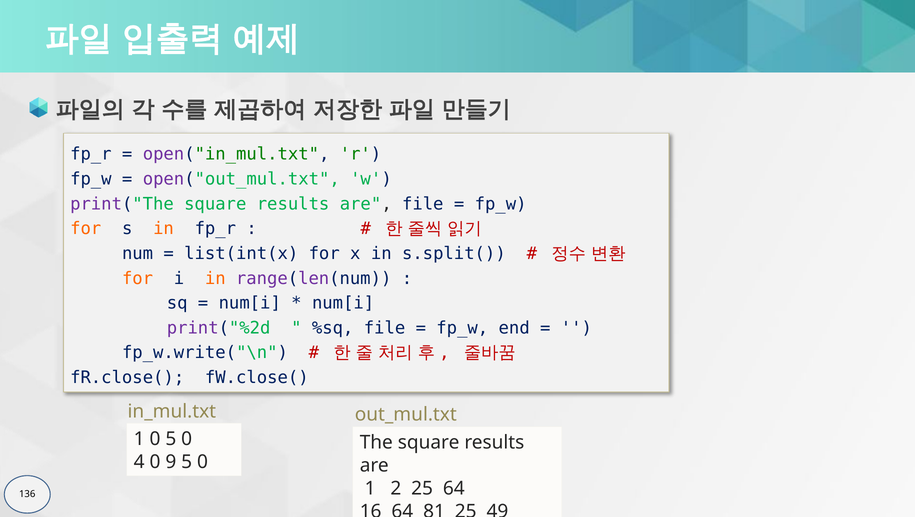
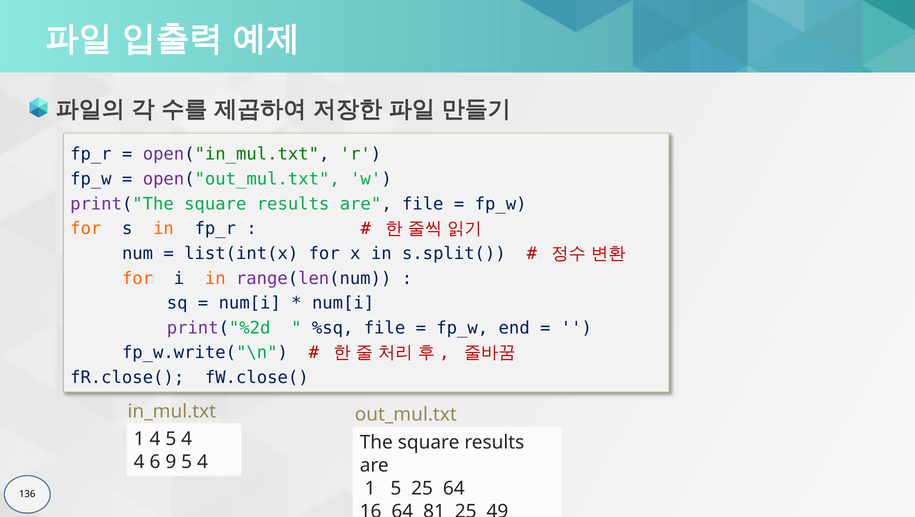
1 0: 0 -> 4
0 at (187, 439): 0 -> 4
4 0: 0 -> 6
9 5 0: 0 -> 4
1 2: 2 -> 5
